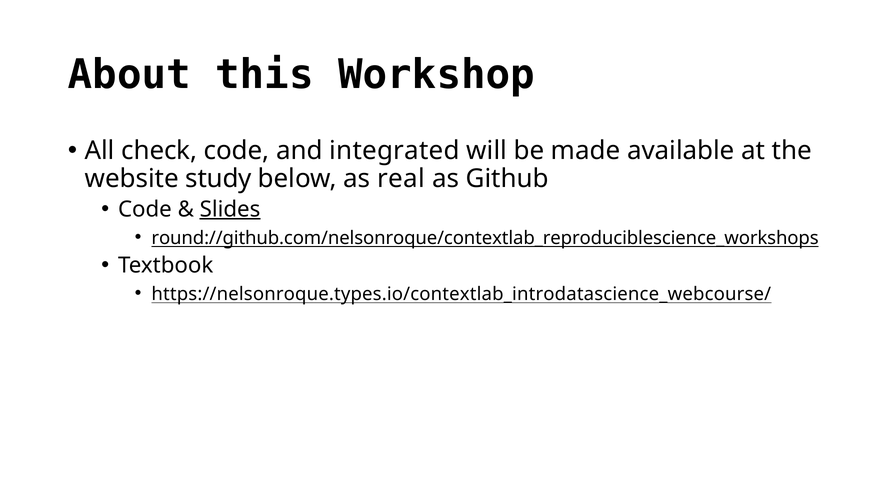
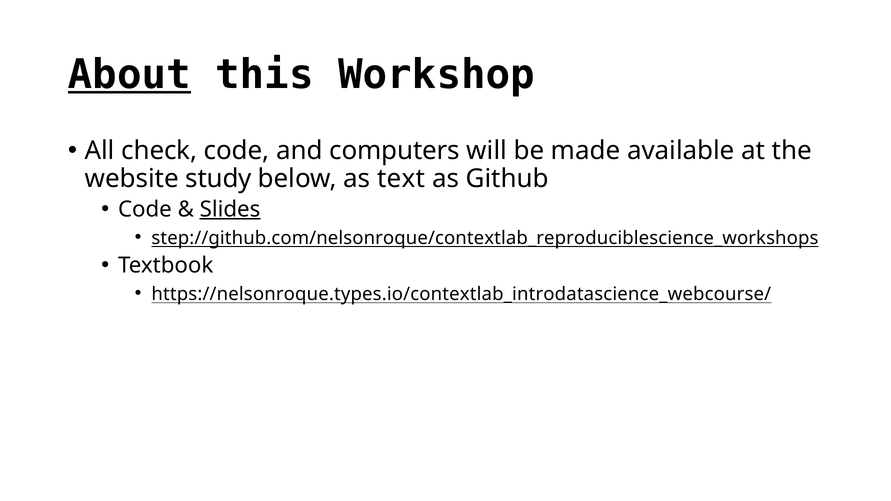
About underline: none -> present
integrated: integrated -> computers
real: real -> text
round://github.com/nelsonroque/contextlab_reproduciblescience_workshops: round://github.com/nelsonroque/contextlab_reproduciblescience_workshops -> step://github.com/nelsonroque/contextlab_reproduciblescience_workshops
